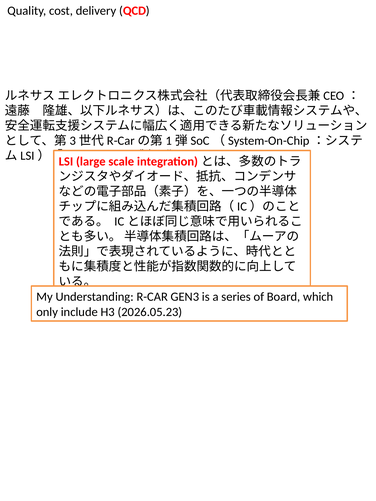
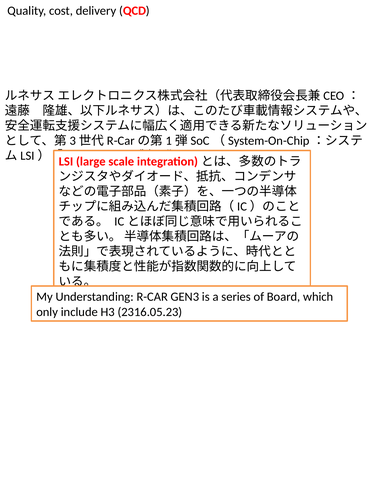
2026.05.23: 2026.05.23 -> 2316.05.23
